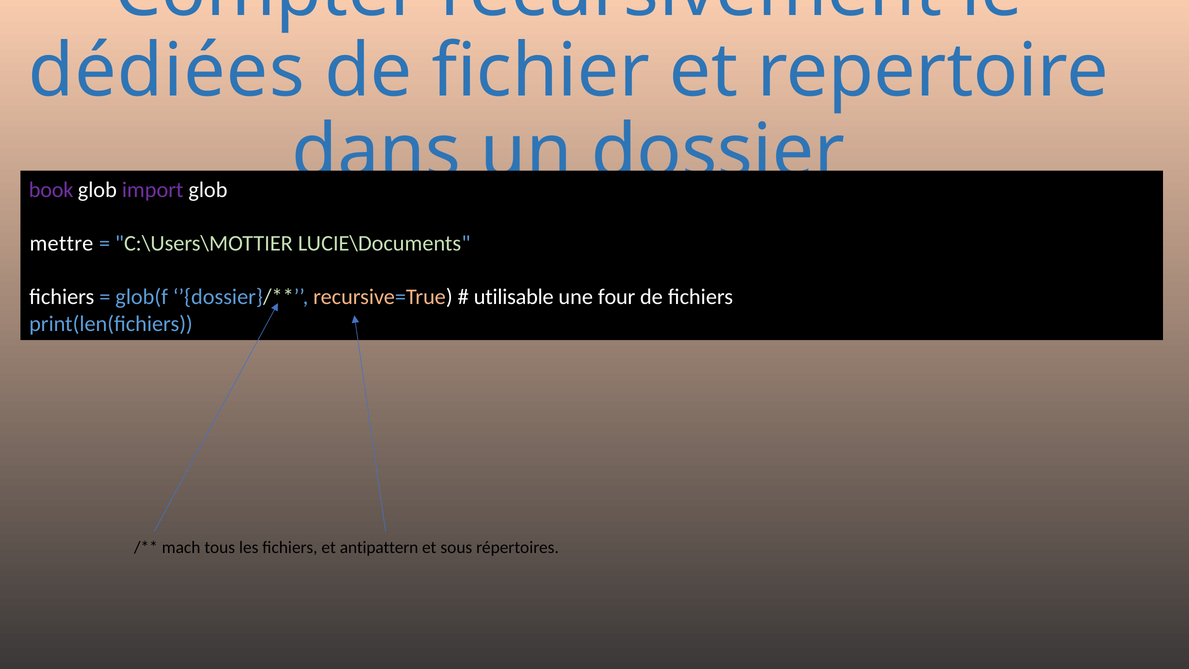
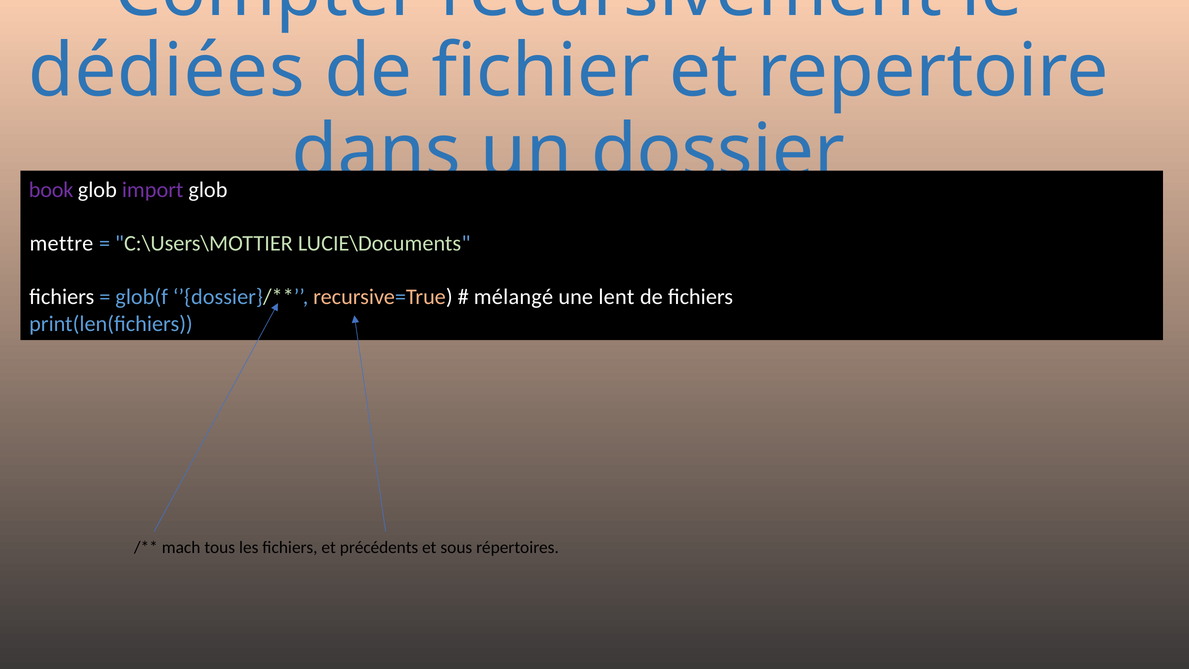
utilisable: utilisable -> mélangé
four: four -> lent
antipattern: antipattern -> précédents
